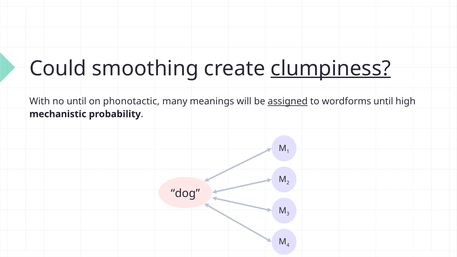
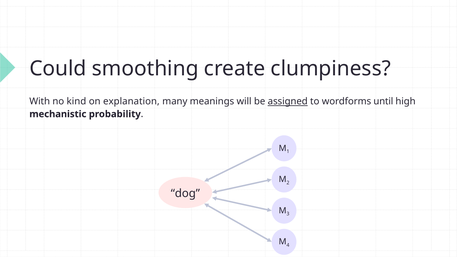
clumpiness underline: present -> none
no until: until -> kind
phonotactic: phonotactic -> explanation
